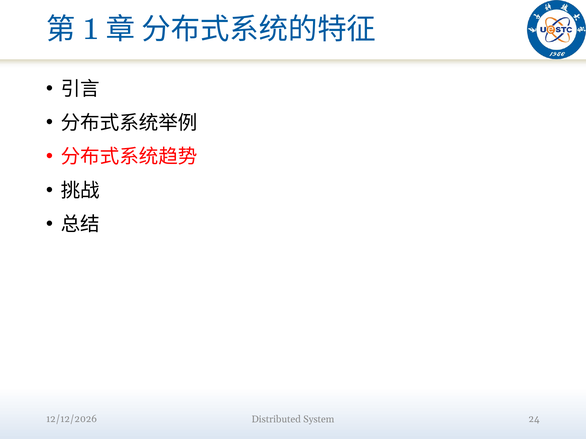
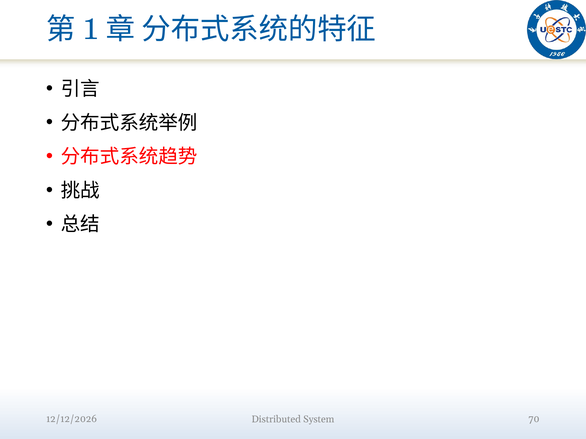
24: 24 -> 70
